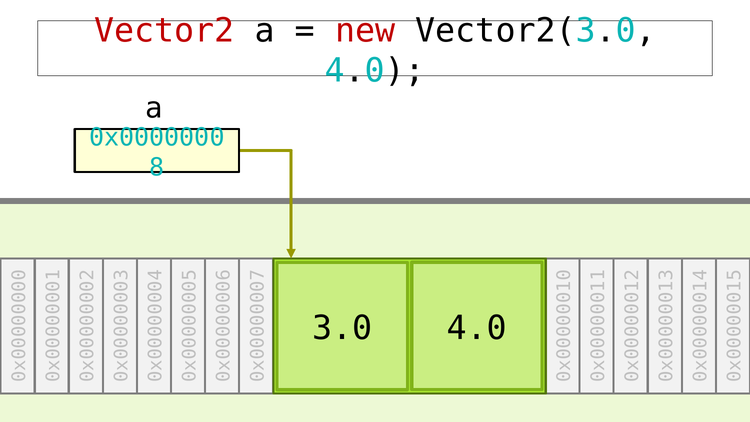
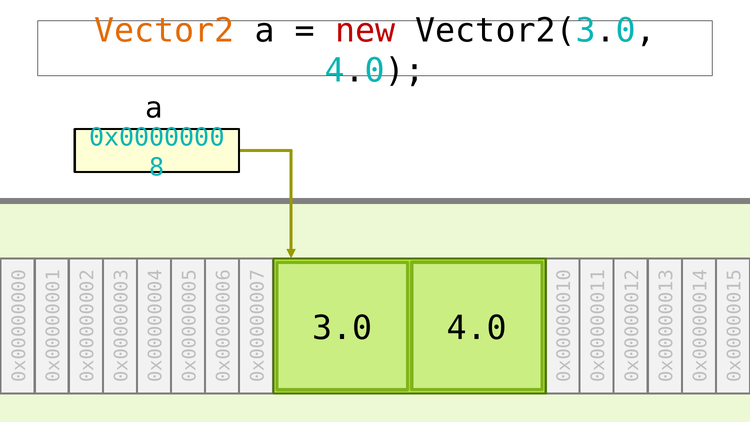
Vector2 colour: red -> orange
